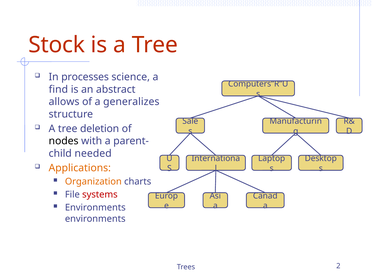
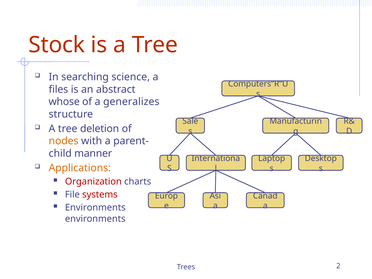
processes: processes -> searching
find: find -> files
allows: allows -> whose
nodes colour: black -> orange
needed: needed -> manner
Organization colour: orange -> red
